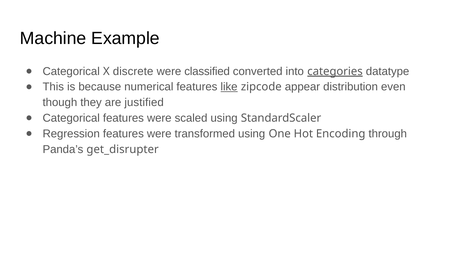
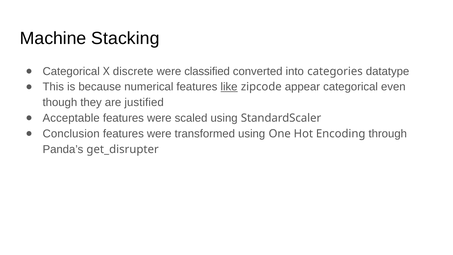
Example: Example -> Stacking
categories underline: present -> none
appear distribution: distribution -> categorical
Categorical at (71, 118): Categorical -> Acceptable
Regression: Regression -> Conclusion
